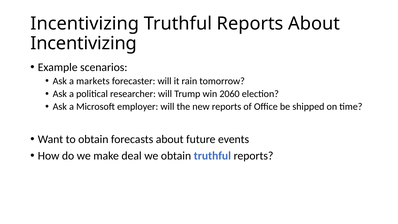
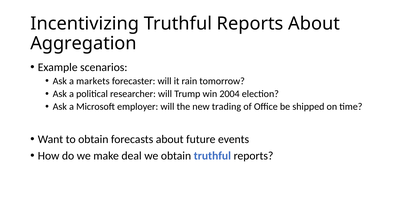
Incentivizing at (84, 43): Incentivizing -> Aggregation
2060: 2060 -> 2004
new reports: reports -> trading
